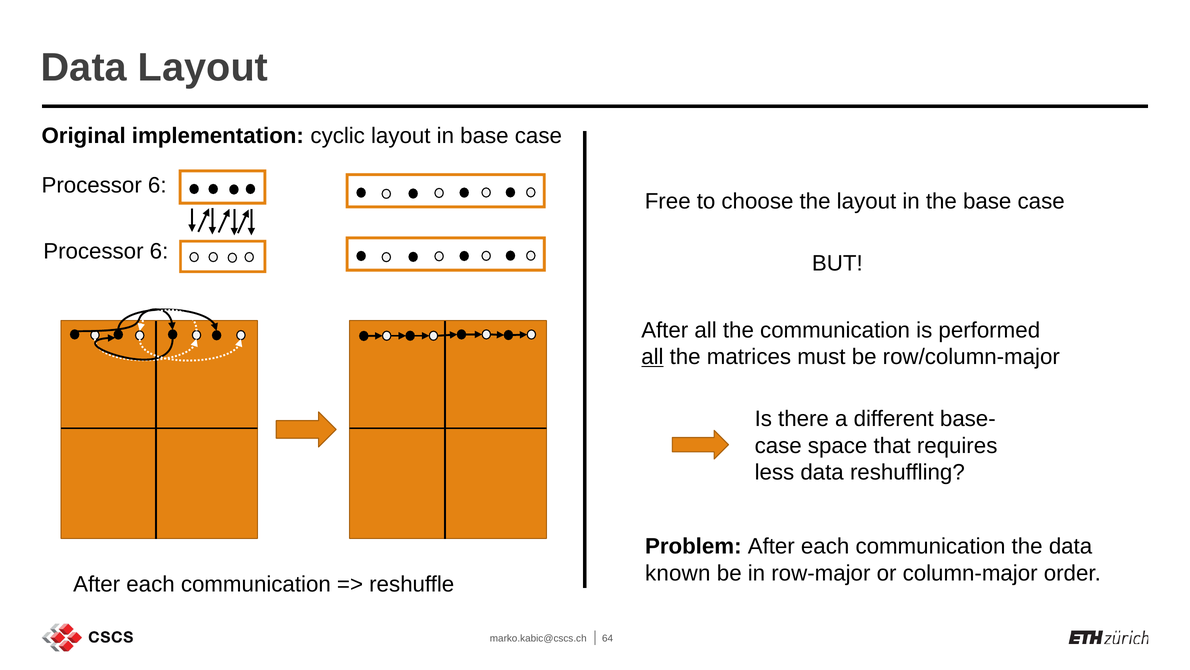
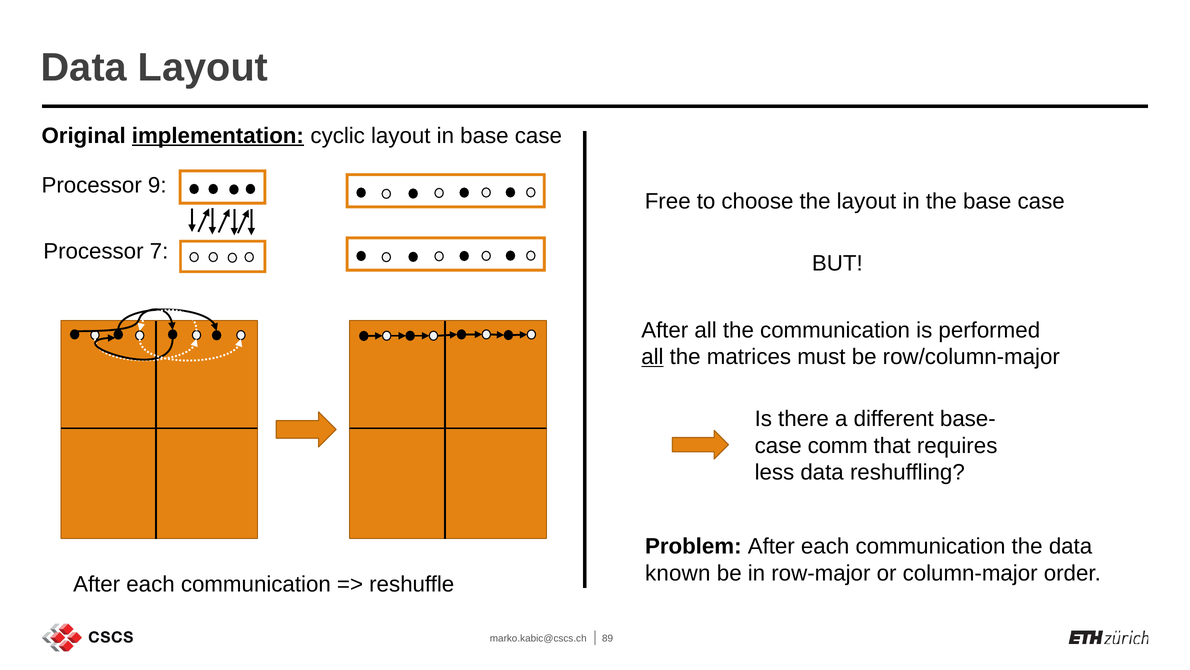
implementation underline: none -> present
6 at (157, 185): 6 -> 9
6 at (159, 251): 6 -> 7
space: space -> comm
64: 64 -> 89
